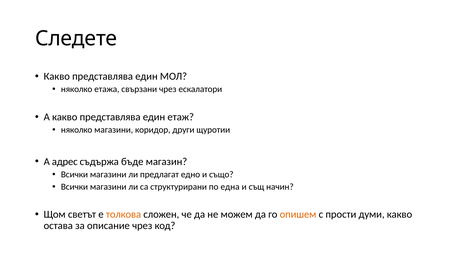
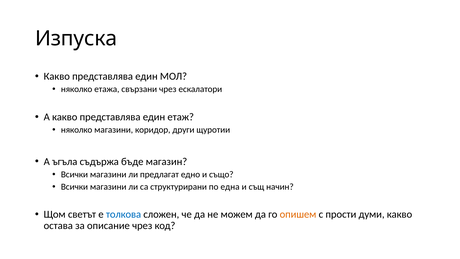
Следете: Следете -> Изпуска
адрес: адрес -> ъгъла
толкова colour: orange -> blue
